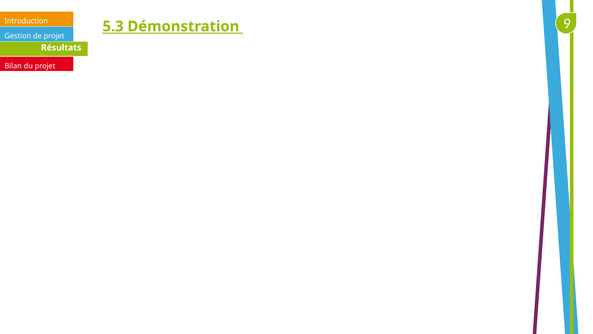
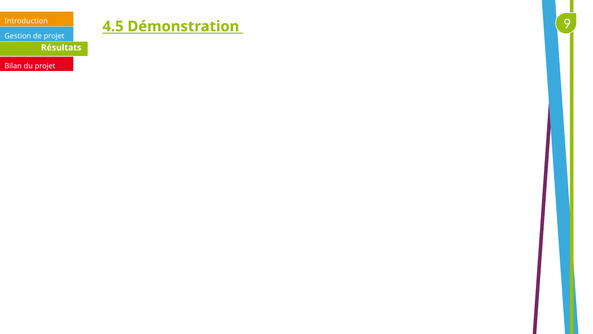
5.3: 5.3 -> 4.5
